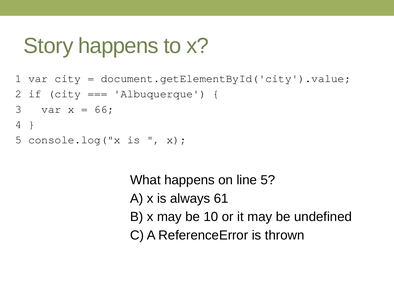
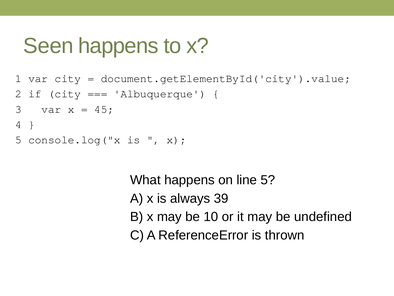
Story: Story -> Seen
66: 66 -> 45
61: 61 -> 39
